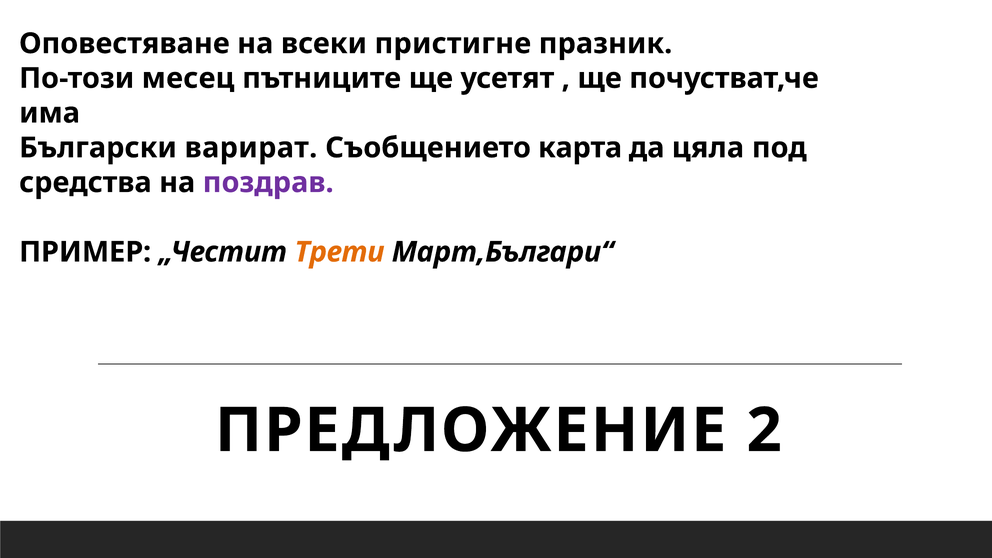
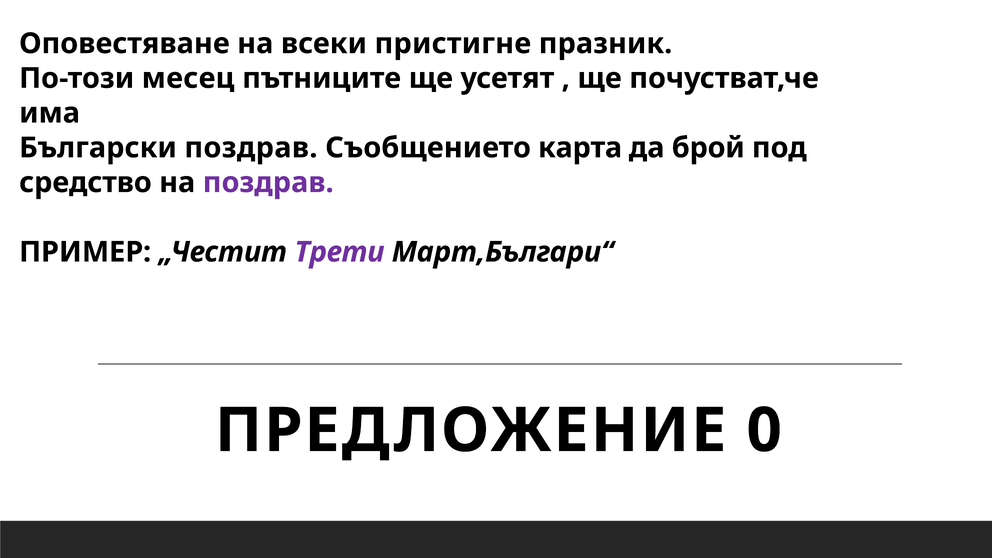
Български варират: варират -> поздрав
цяла: цяла -> брой
средства: средства -> средство
Трети colour: orange -> purple
2: 2 -> 0
